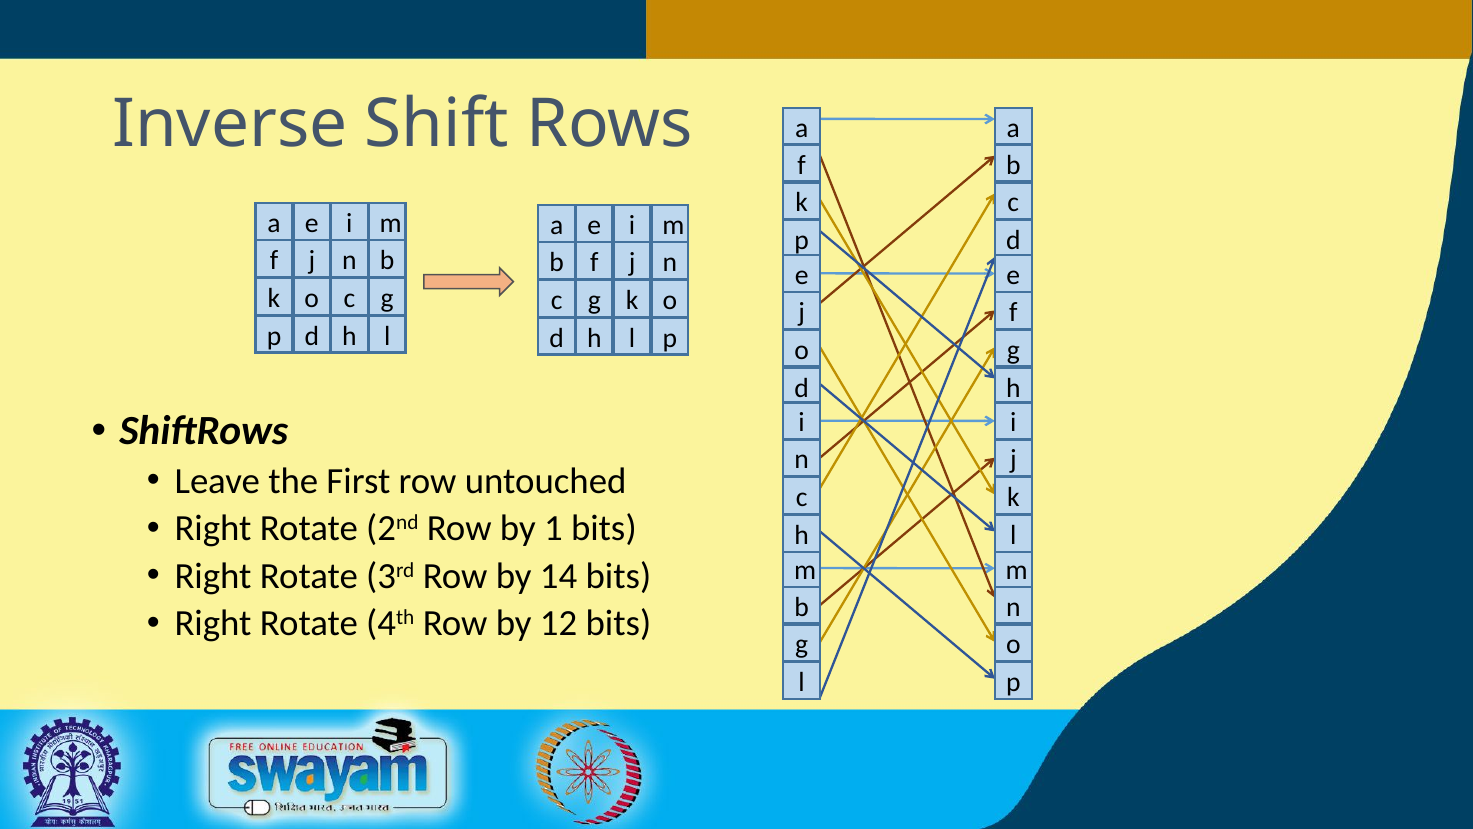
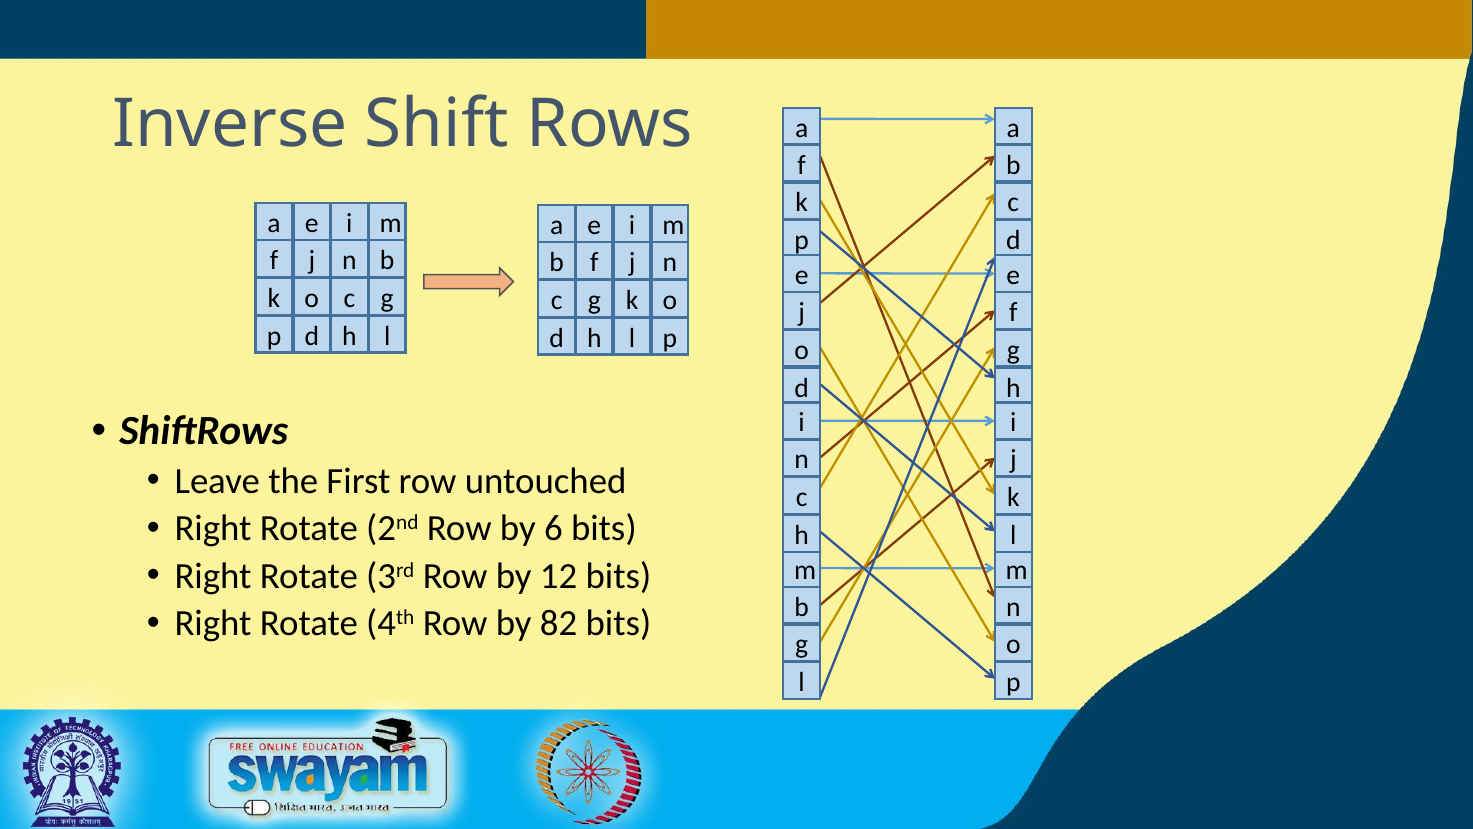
1: 1 -> 6
14: 14 -> 12
12: 12 -> 82
